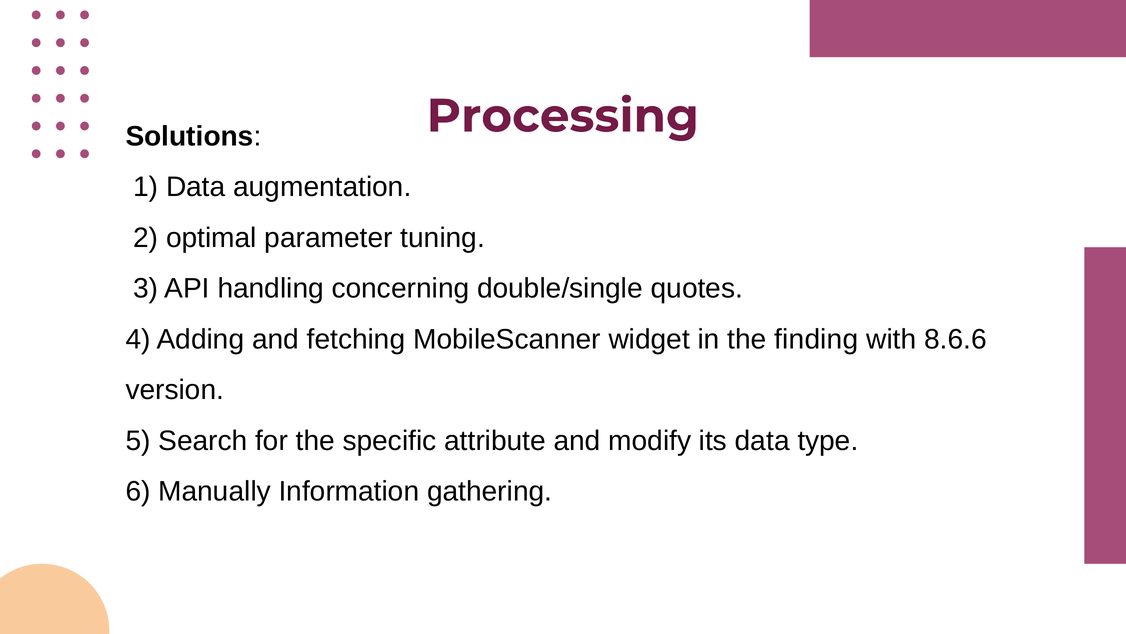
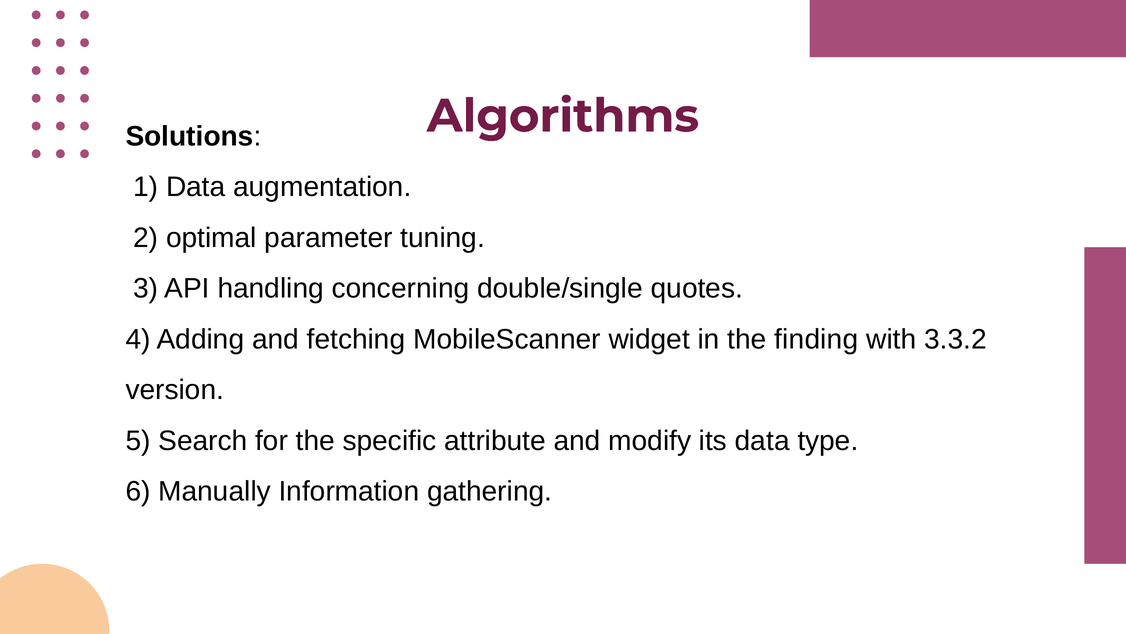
Processing: Processing -> Algorithms
8.6.6: 8.6.6 -> 3.3.2
